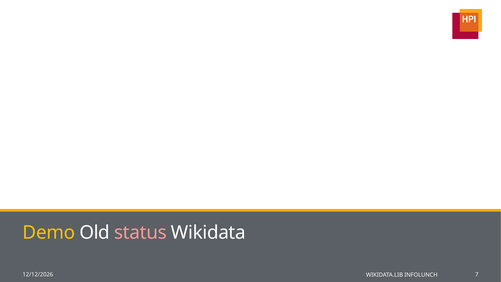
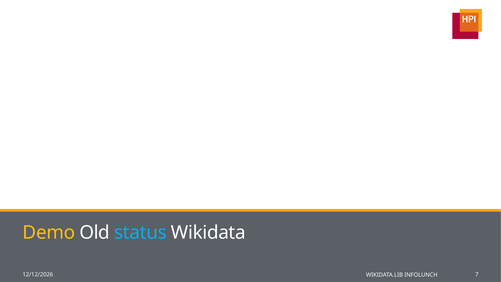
status colour: pink -> light blue
